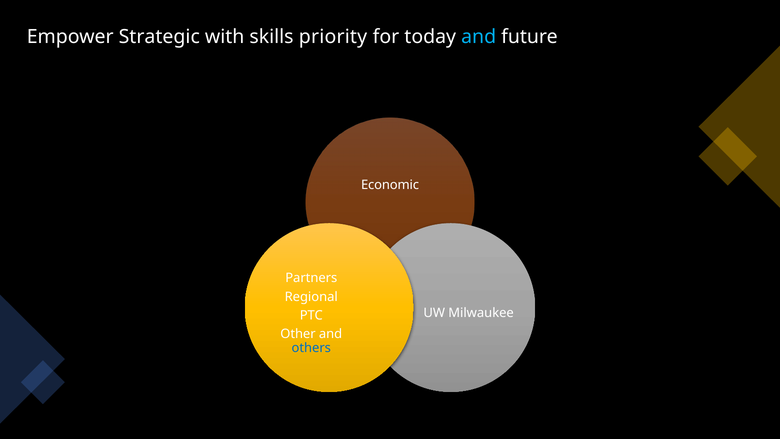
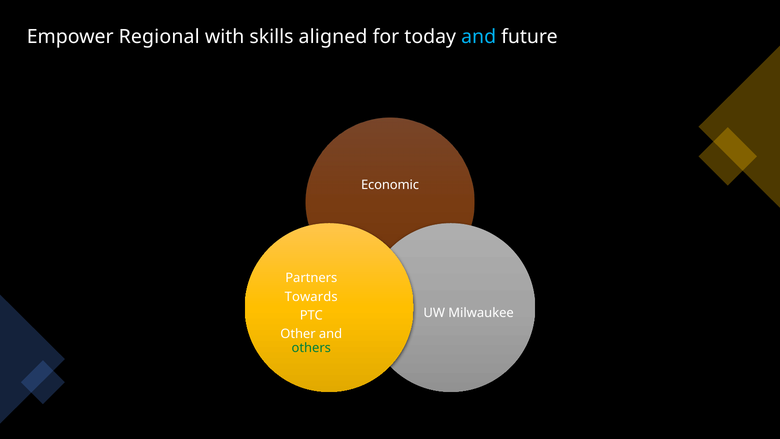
Strategic: Strategic -> Regional
priority: priority -> aligned
Regional: Regional -> Towards
others colour: blue -> green
